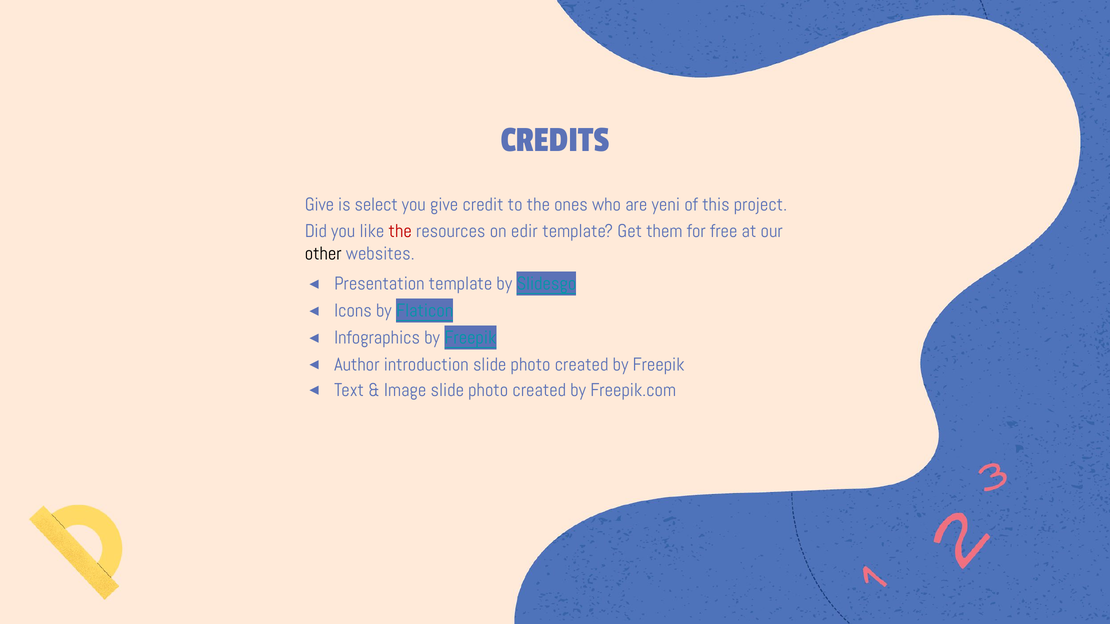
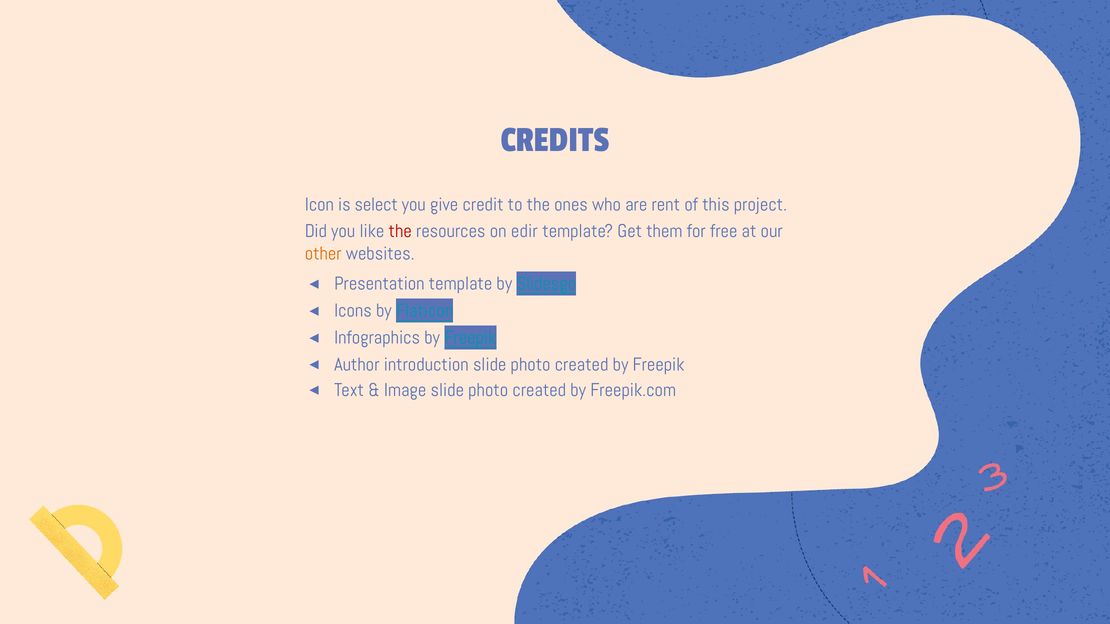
Give at (319, 205): Give -> Icon
yeni: yeni -> rent
other colour: black -> orange
